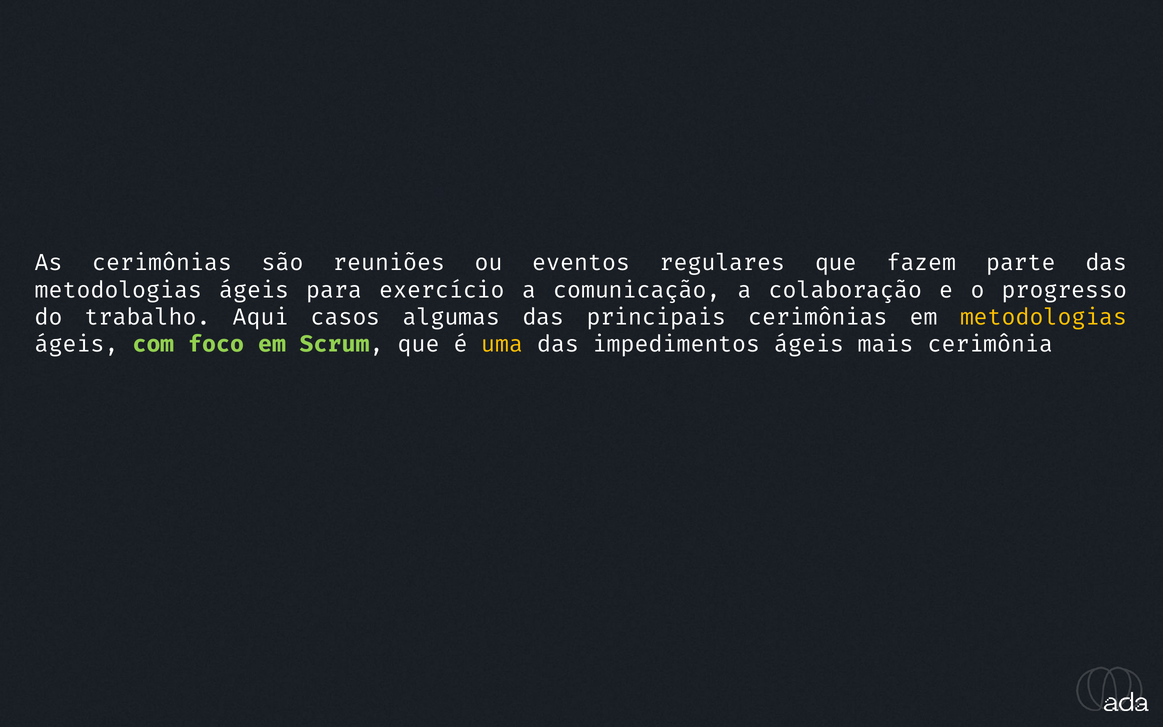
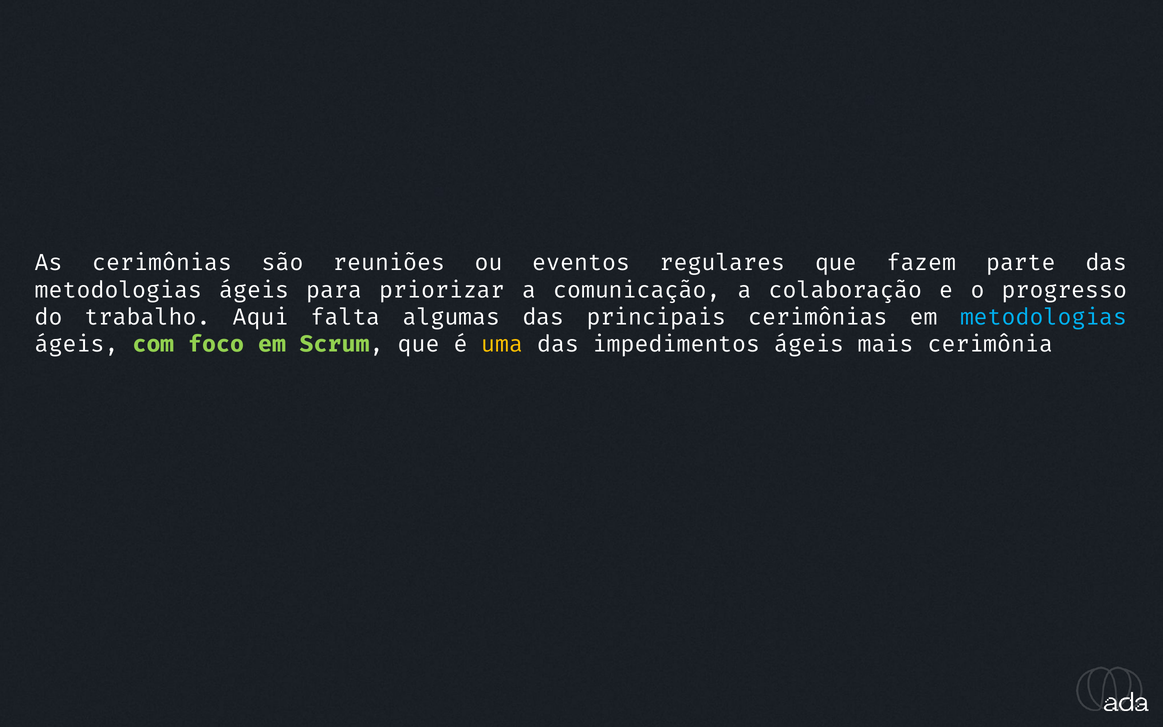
exercício: exercício -> priorizar
casos: casos -> falta
metodologias at (1044, 317) colour: yellow -> light blue
